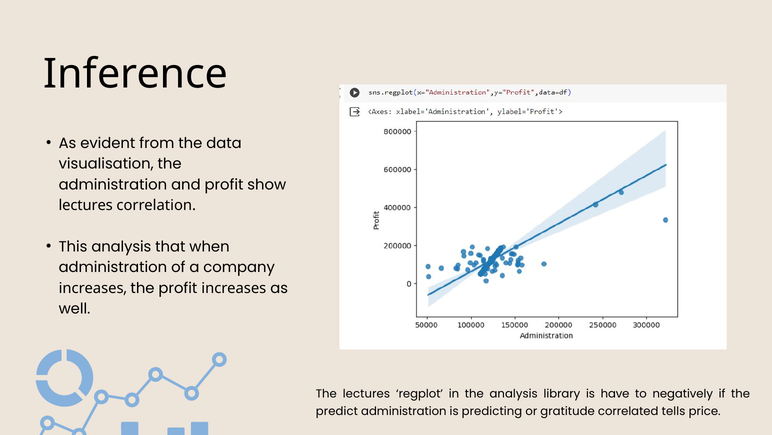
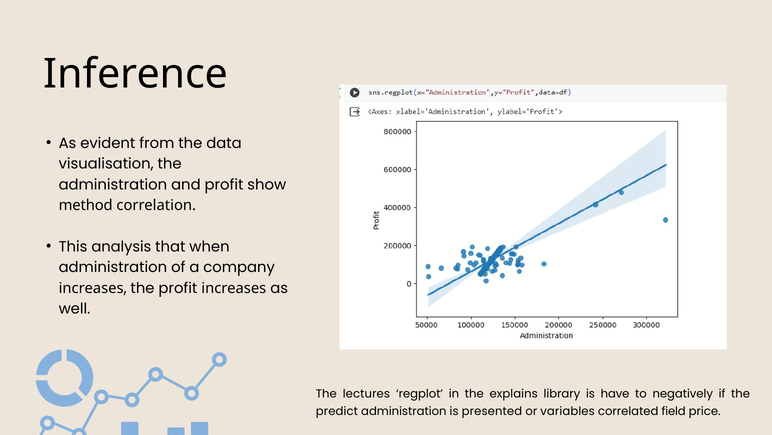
lectures at (86, 205): lectures -> method
the analysis: analysis -> explains
predicting: predicting -> presented
gratitude: gratitude -> variables
tells: tells -> field
